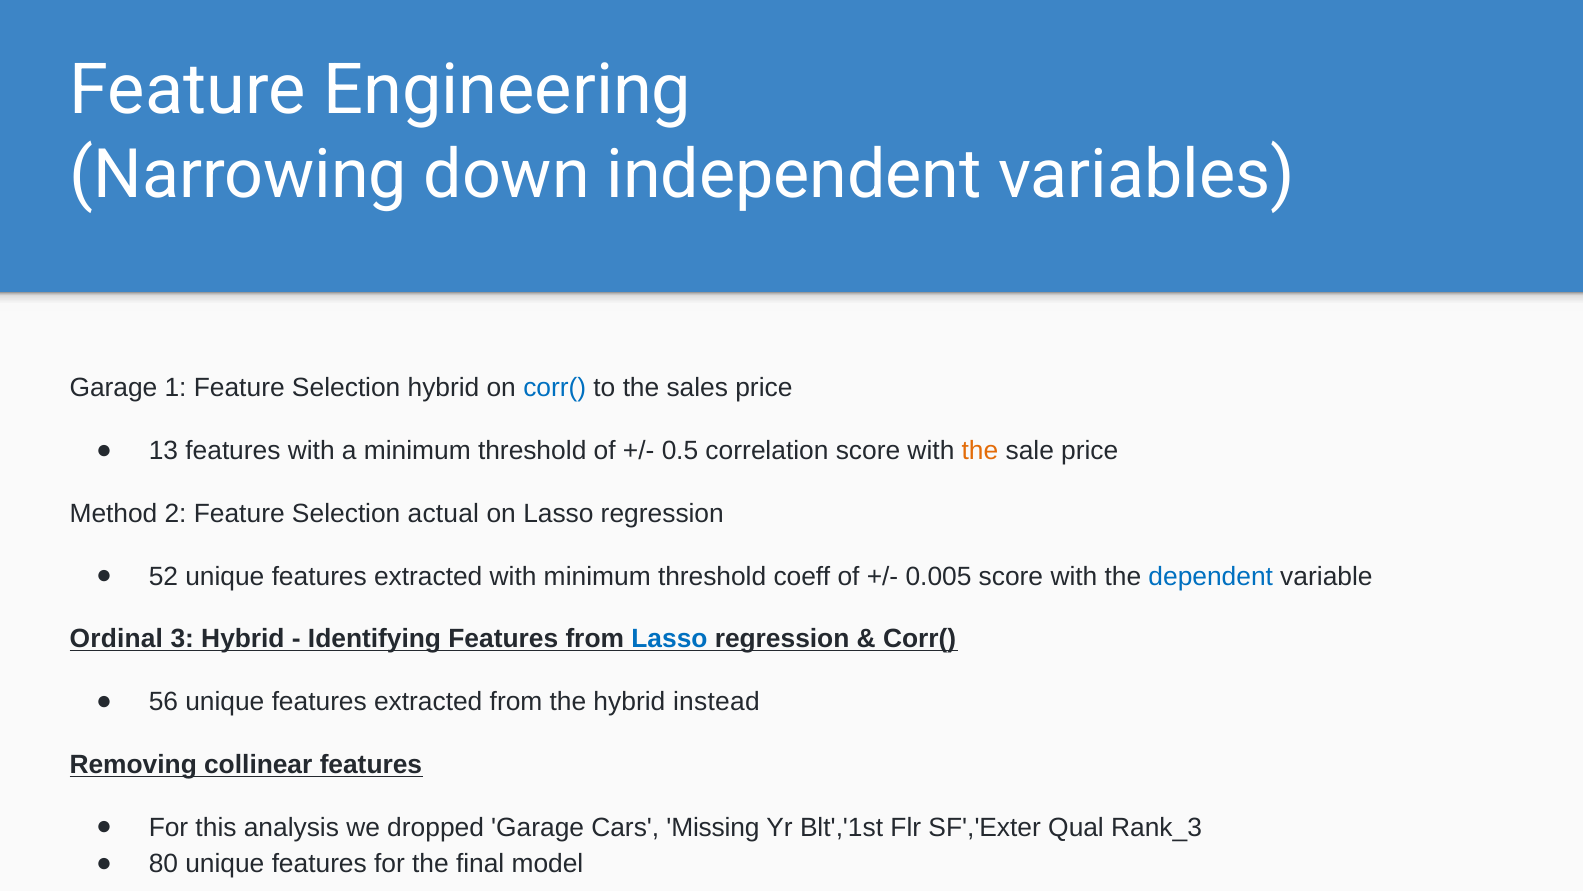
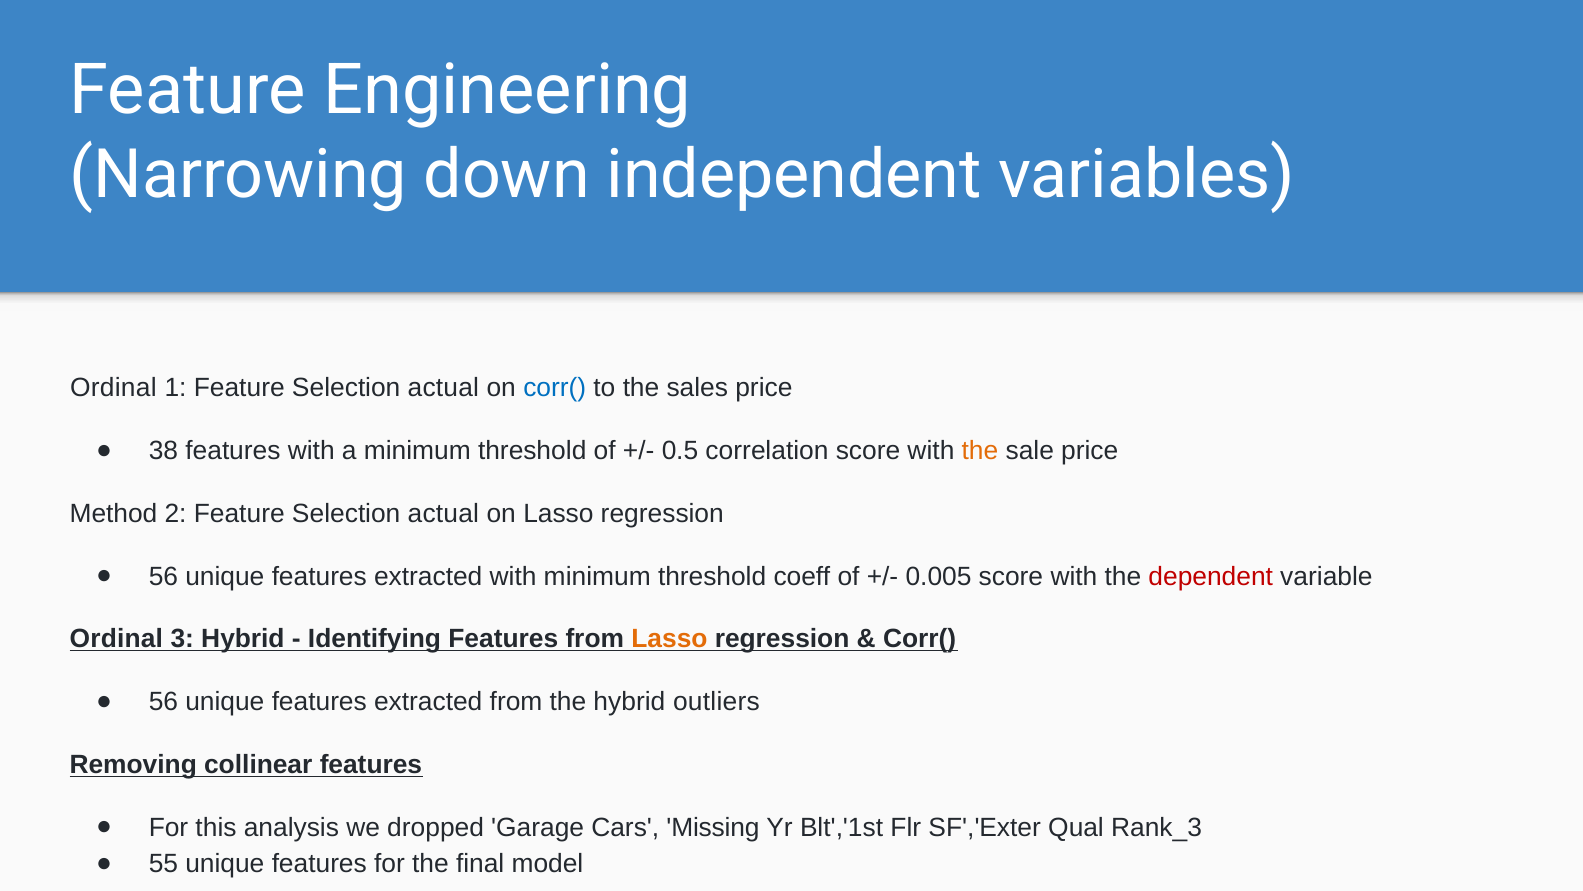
Garage at (114, 388): Garage -> Ordinal
1 Feature Selection hybrid: hybrid -> actual
13: 13 -> 38
52 at (163, 576): 52 -> 56
dependent colour: blue -> red
Lasso at (669, 639) colour: blue -> orange
instead: instead -> outliers
80: 80 -> 55
